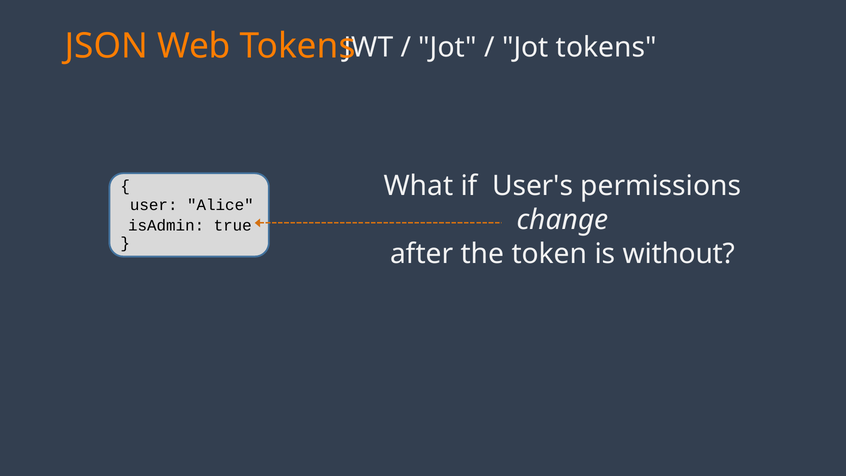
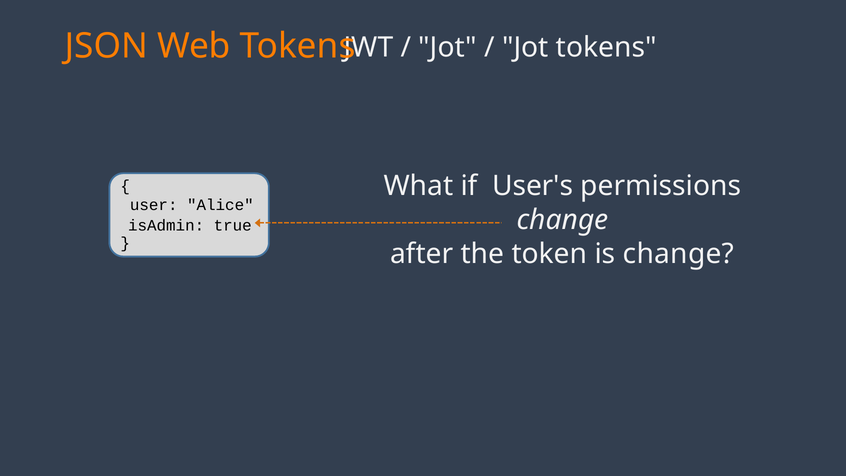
is without: without -> change
